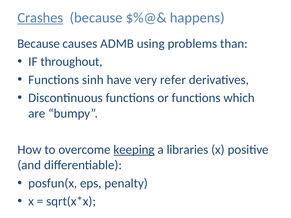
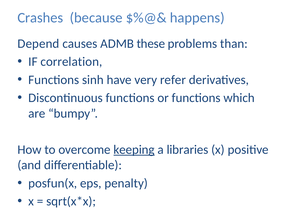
Crashes underline: present -> none
Because at (39, 44): Because -> Depend
using: using -> these
throughout: throughout -> correlation
